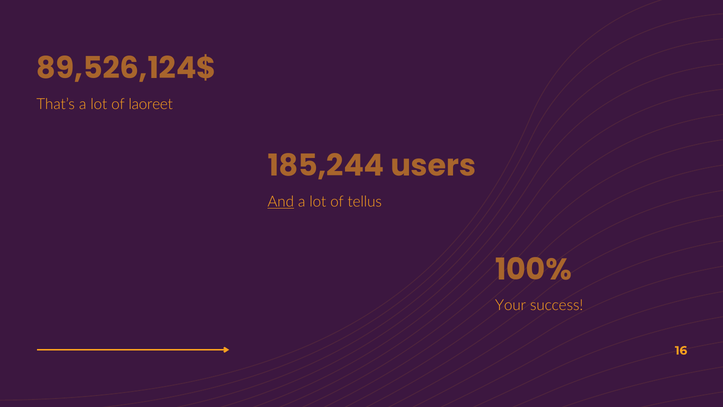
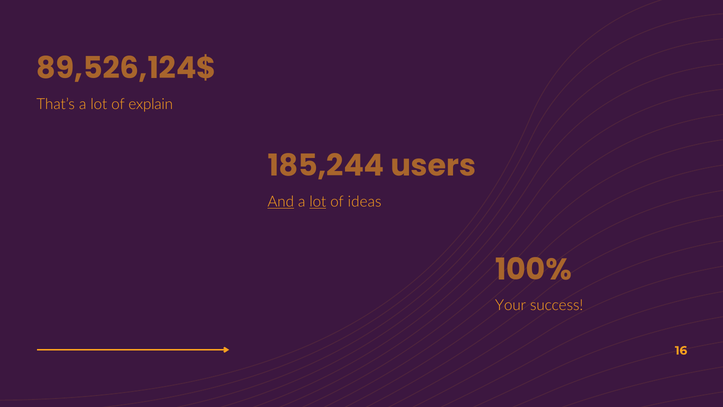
laoreet: laoreet -> explain
lot at (318, 202) underline: none -> present
tellus: tellus -> ideas
